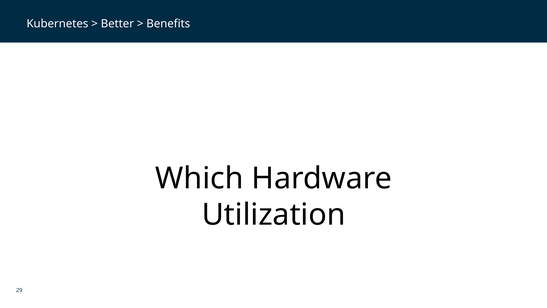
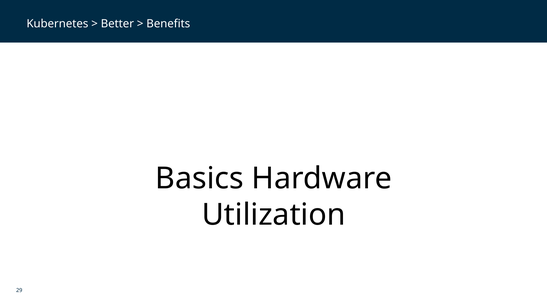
Which: Which -> Basics
